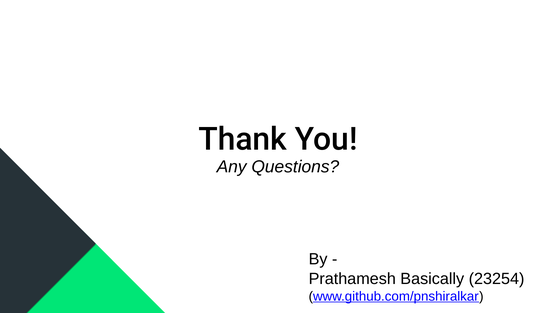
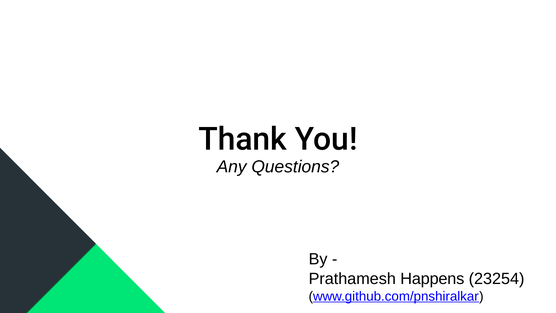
Basically: Basically -> Happens
